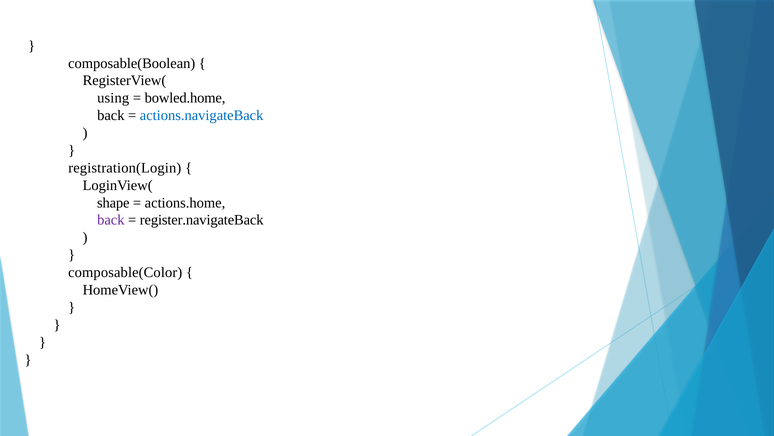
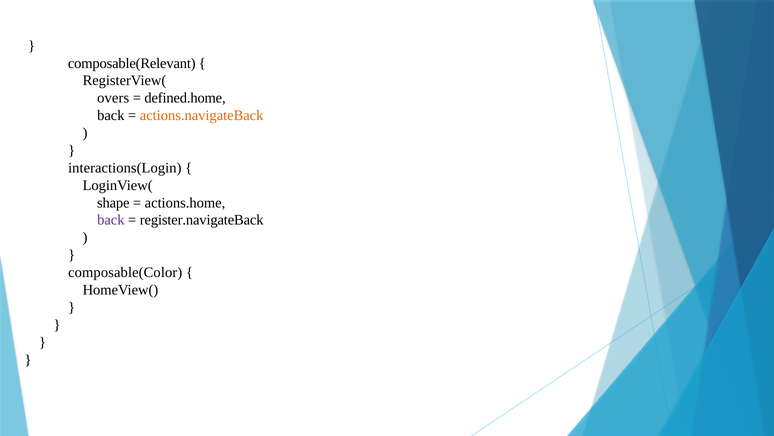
composable(Boolean: composable(Boolean -> composable(Relevant
using: using -> overs
bowled.home: bowled.home -> defined.home
actions.navigateBack colour: blue -> orange
registration(Login: registration(Login -> interactions(Login
